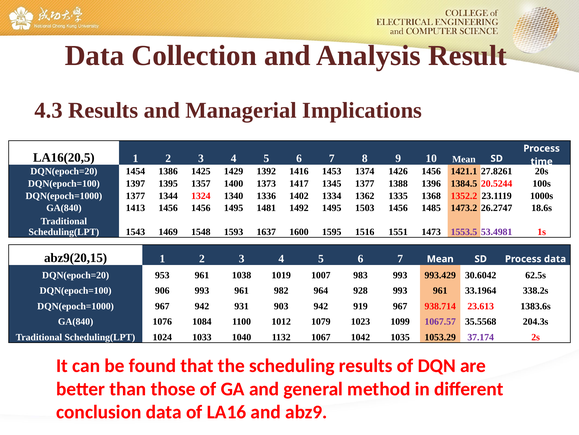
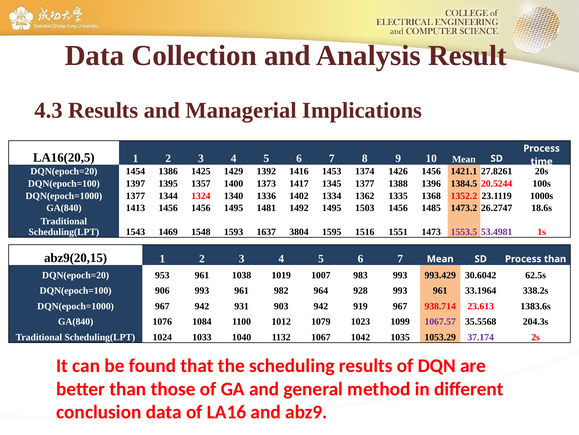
1600: 1600 -> 3804
Process data: data -> than
